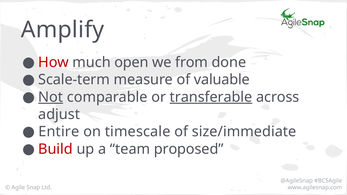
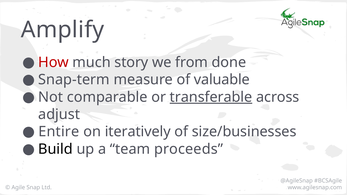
open: open -> story
Scale-term: Scale-term -> Snap-term
Not underline: present -> none
timescale: timescale -> iteratively
size/immediate: size/immediate -> size/businesses
Build colour: red -> black
proposed: proposed -> proceeds
